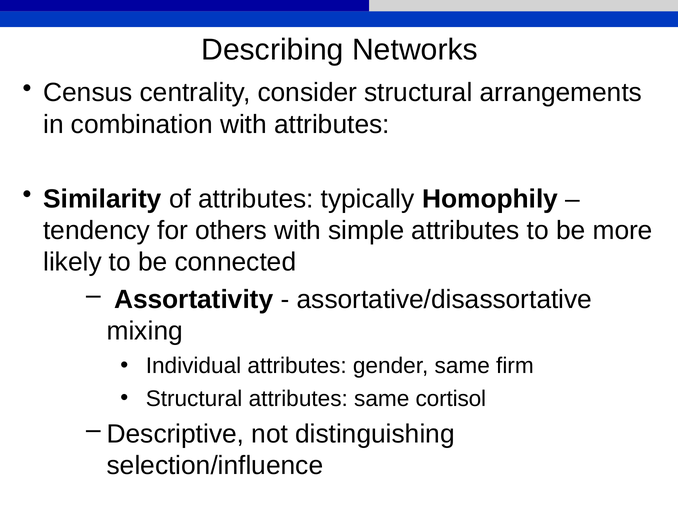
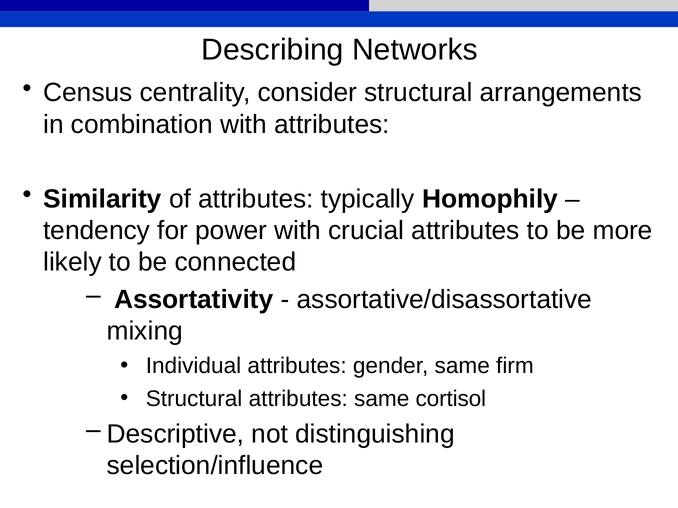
others: others -> power
simple: simple -> crucial
